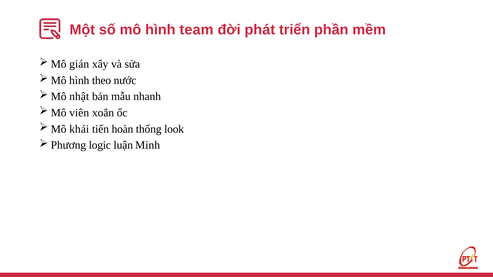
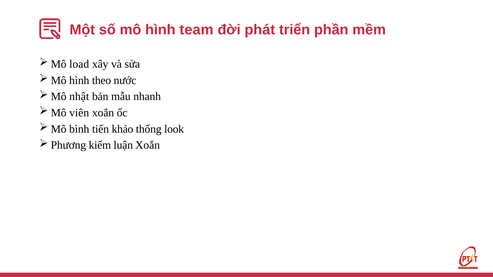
gián: gián -> load
khái: khái -> bình
hoàn: hoàn -> khảo
logic: logic -> kiểm
luận Minh: Minh -> Xoắn
